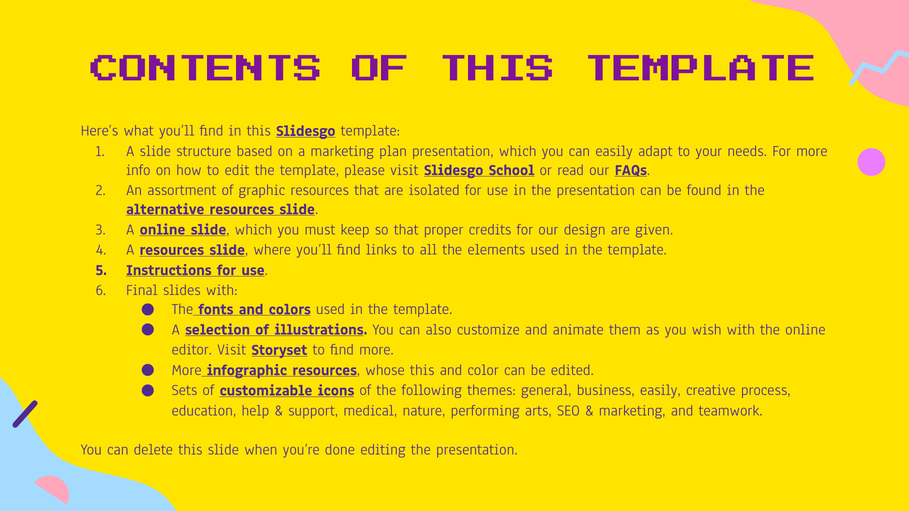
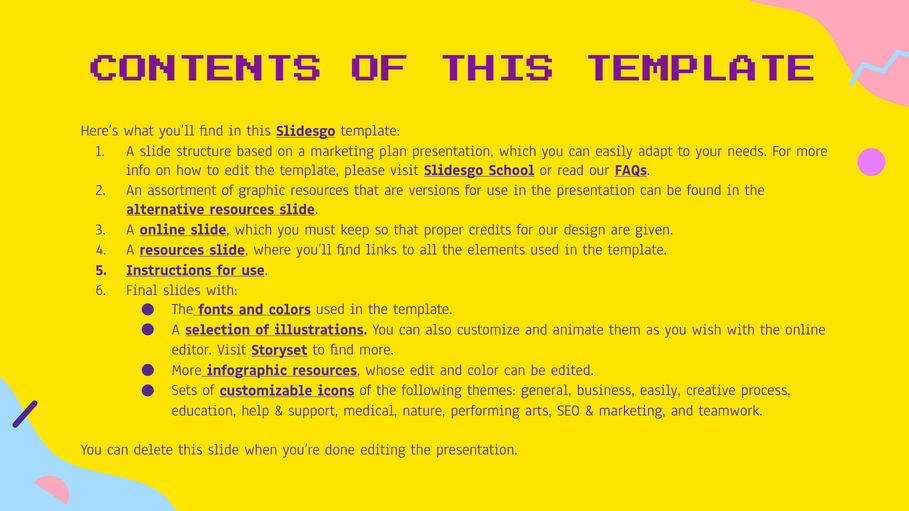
isolated: isolated -> versions
whose this: this -> edit
